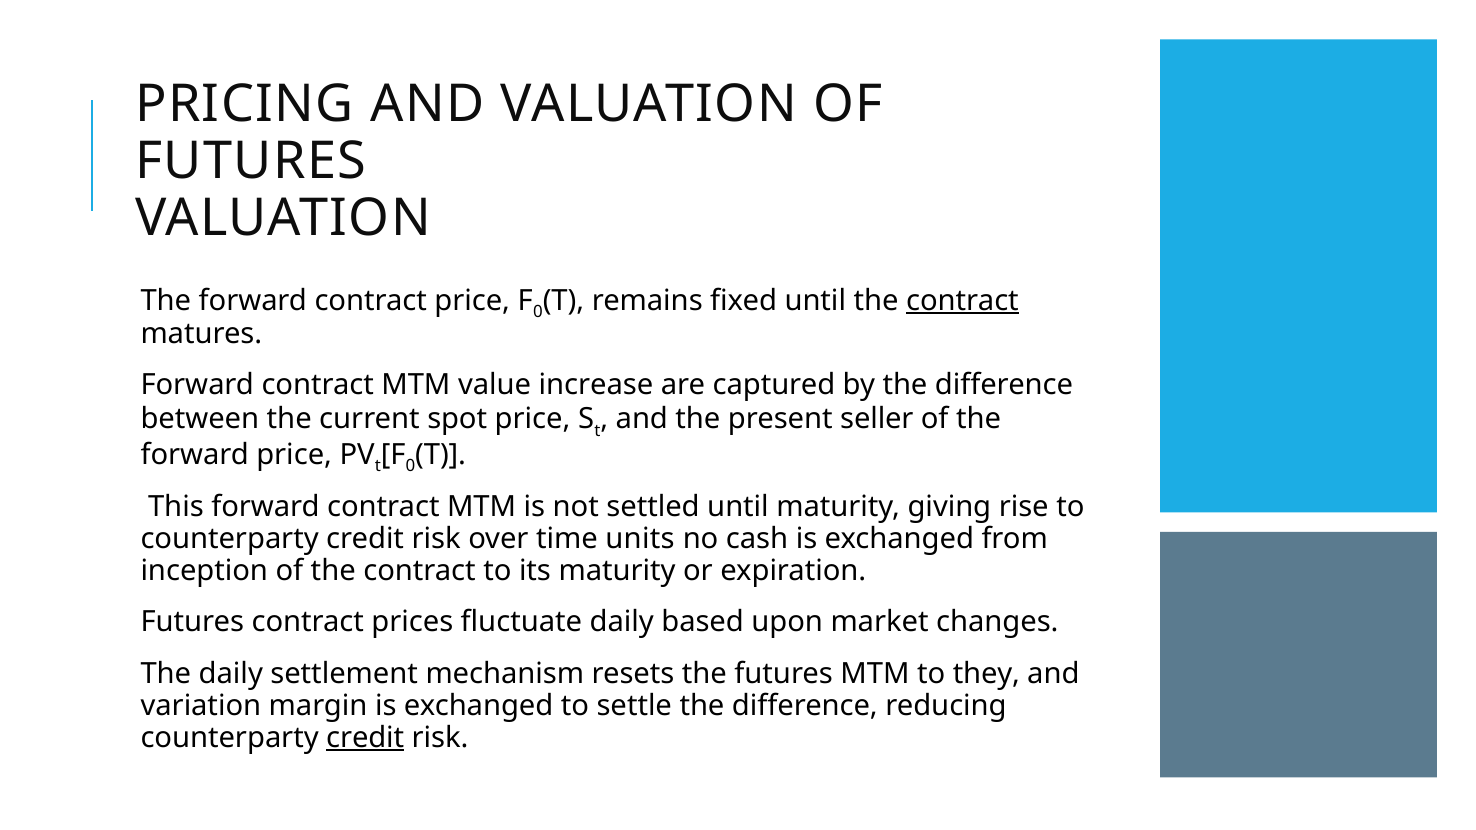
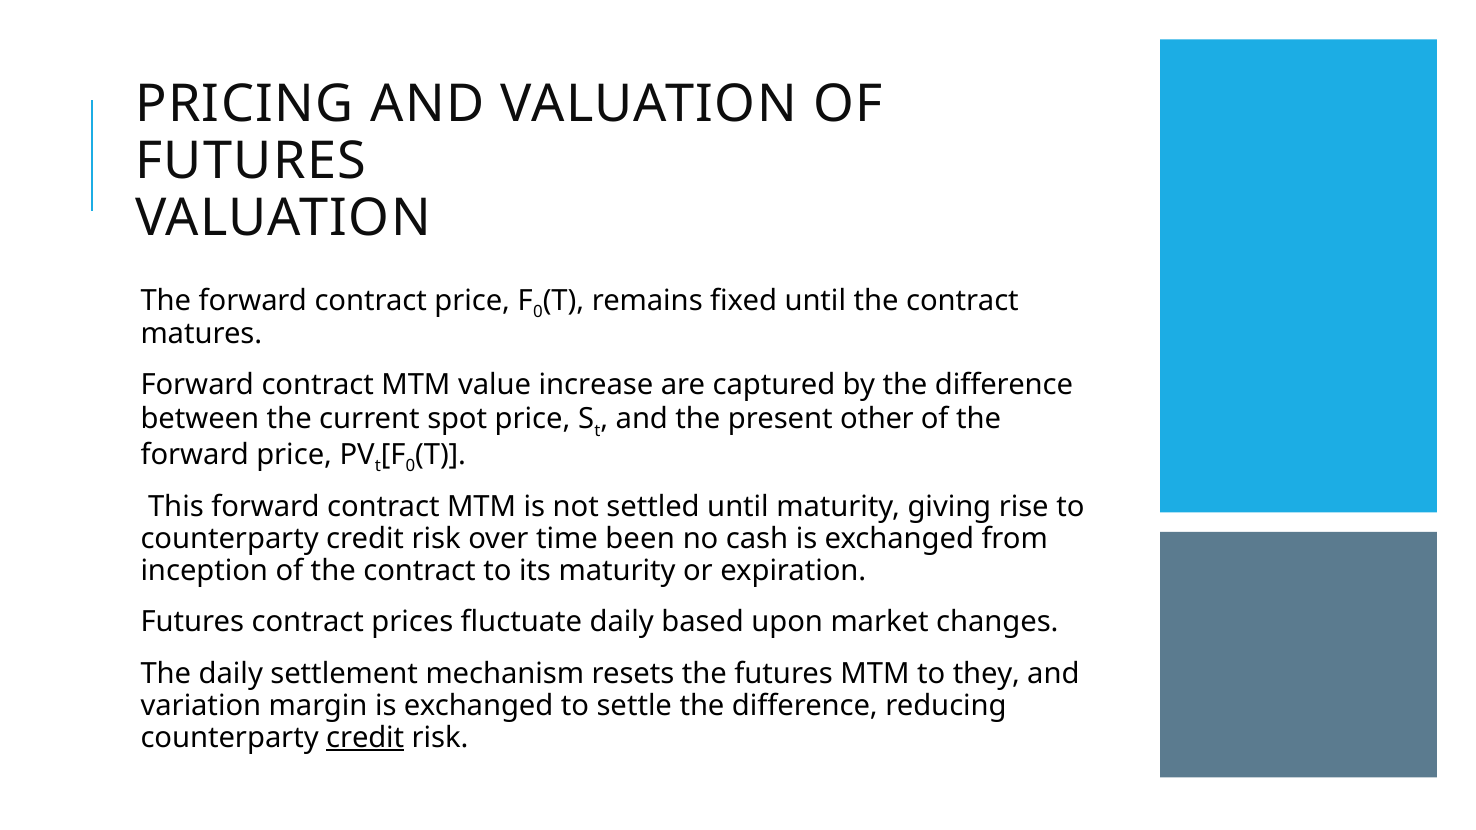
contract at (962, 301) underline: present -> none
seller: seller -> other
units: units -> been
